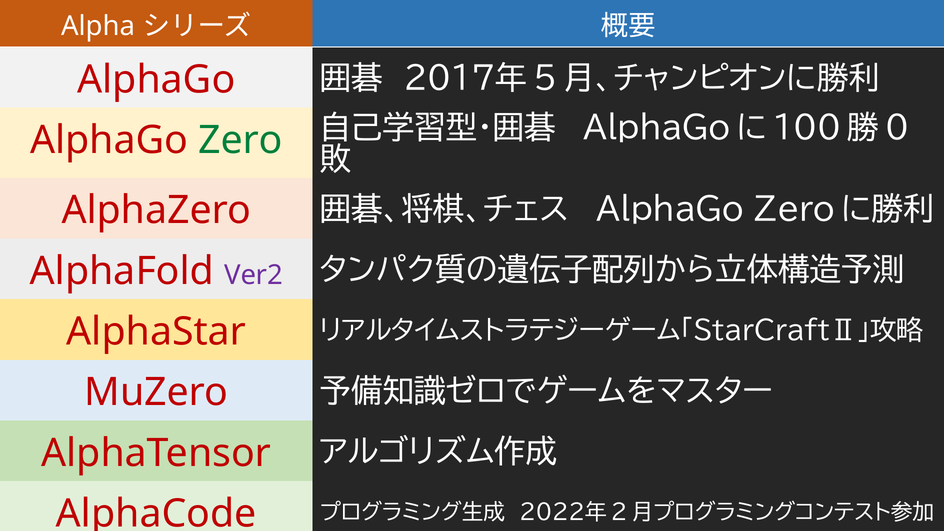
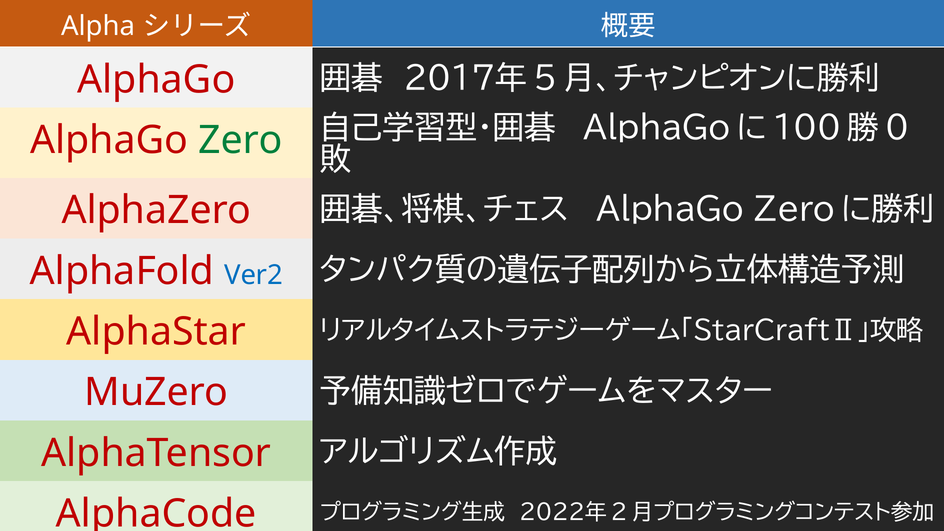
Ver2 colour: purple -> blue
